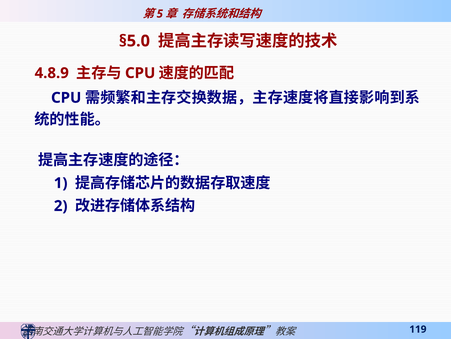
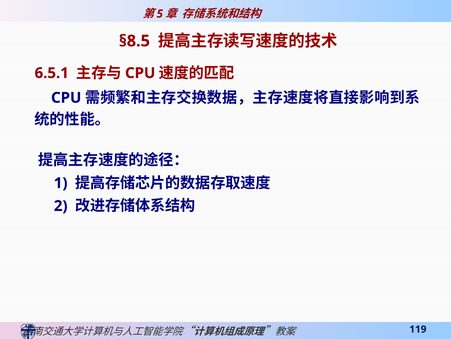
§5.0: §5.0 -> §8.5
4.8.9: 4.8.9 -> 6.5.1
